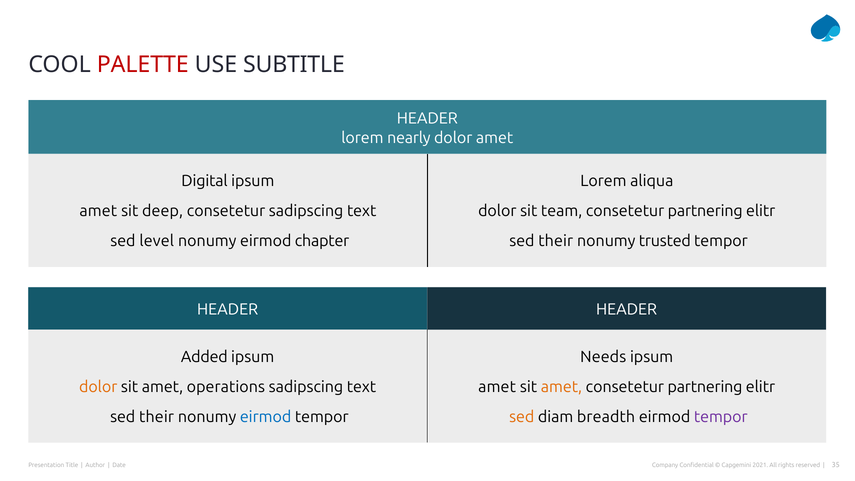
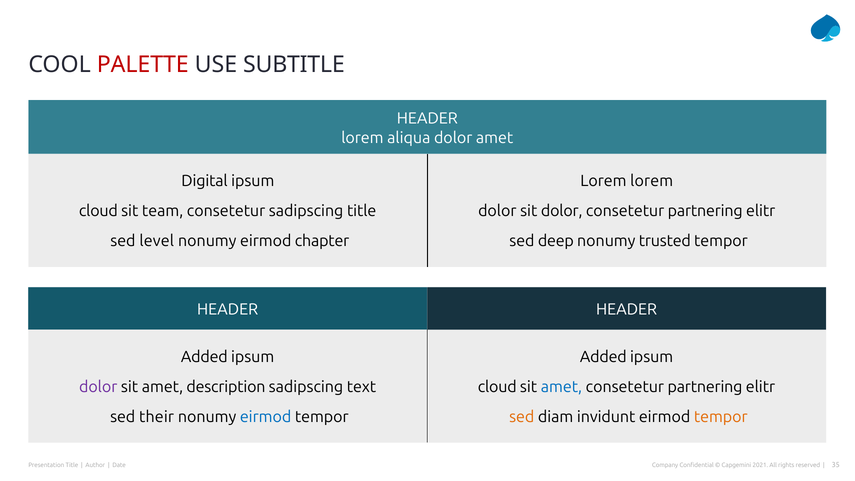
nearly: nearly -> aliqua
Lorem aliqua: aliqua -> lorem
amet at (98, 211): amet -> cloud
deep: deep -> team
consetetur sadipscing text: text -> title
sit team: team -> dolor
their at (556, 241): their -> deep
Needs at (603, 357): Needs -> Added
dolor at (98, 387) colour: orange -> purple
operations: operations -> description
amet at (497, 387): amet -> cloud
amet at (561, 387) colour: orange -> blue
breadth: breadth -> invidunt
tempor at (721, 417) colour: purple -> orange
